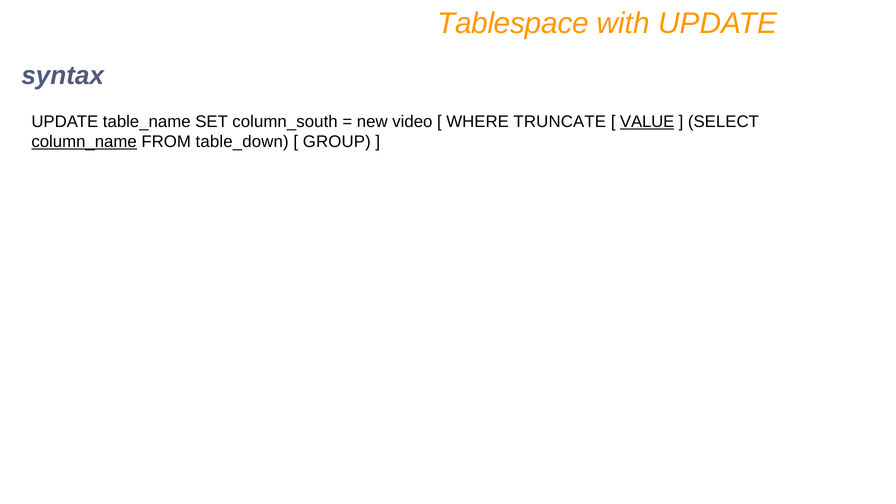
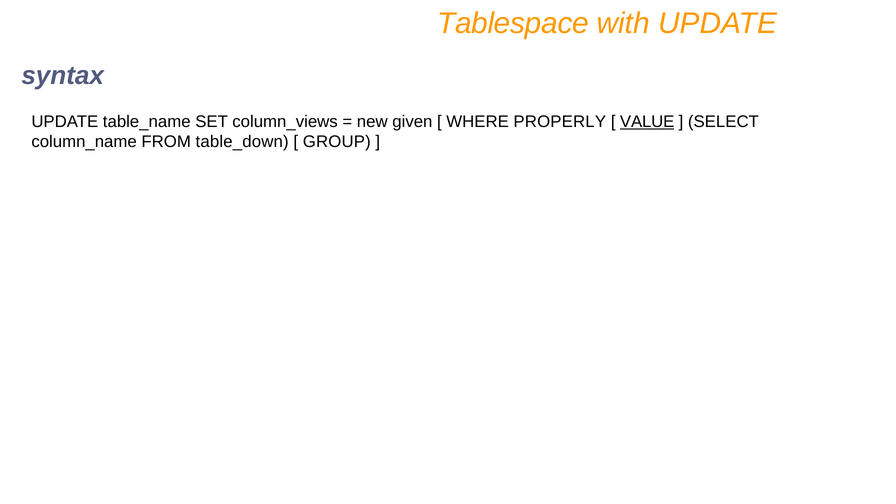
column_south: column_south -> column_views
video: video -> given
TRUNCATE: TRUNCATE -> PROPERLY
column_name underline: present -> none
